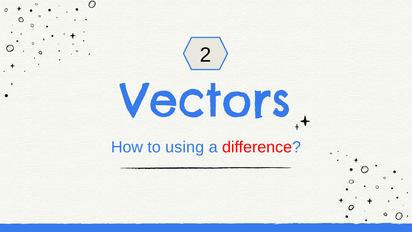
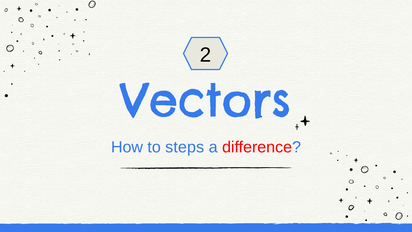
using: using -> steps
